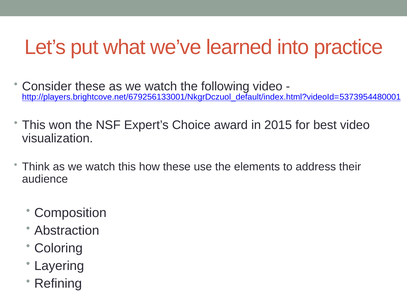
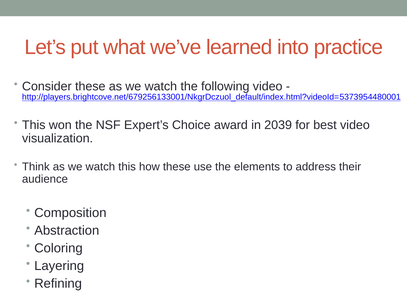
2015: 2015 -> 2039
